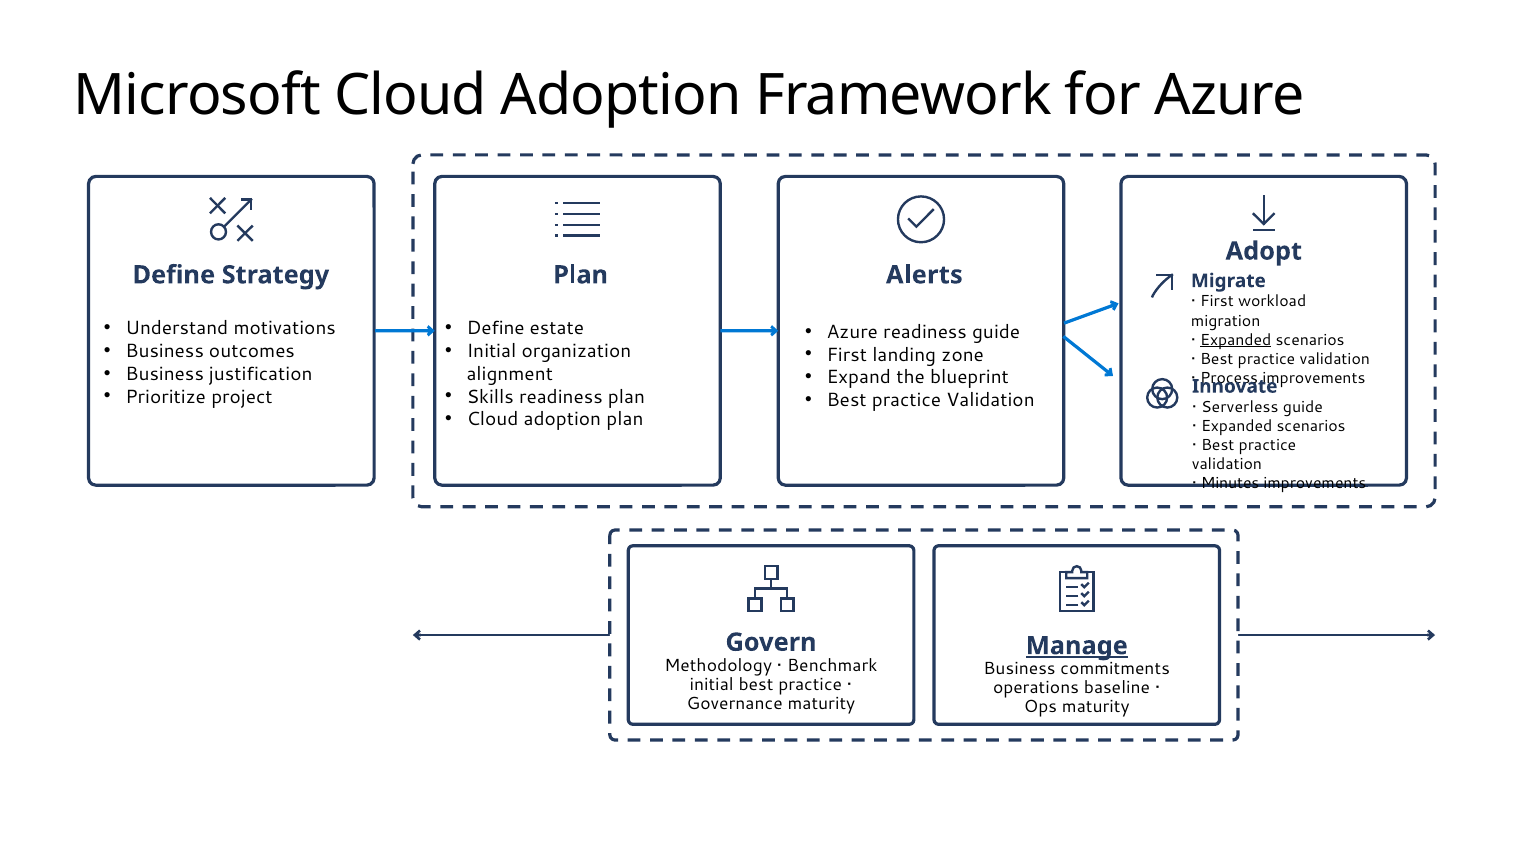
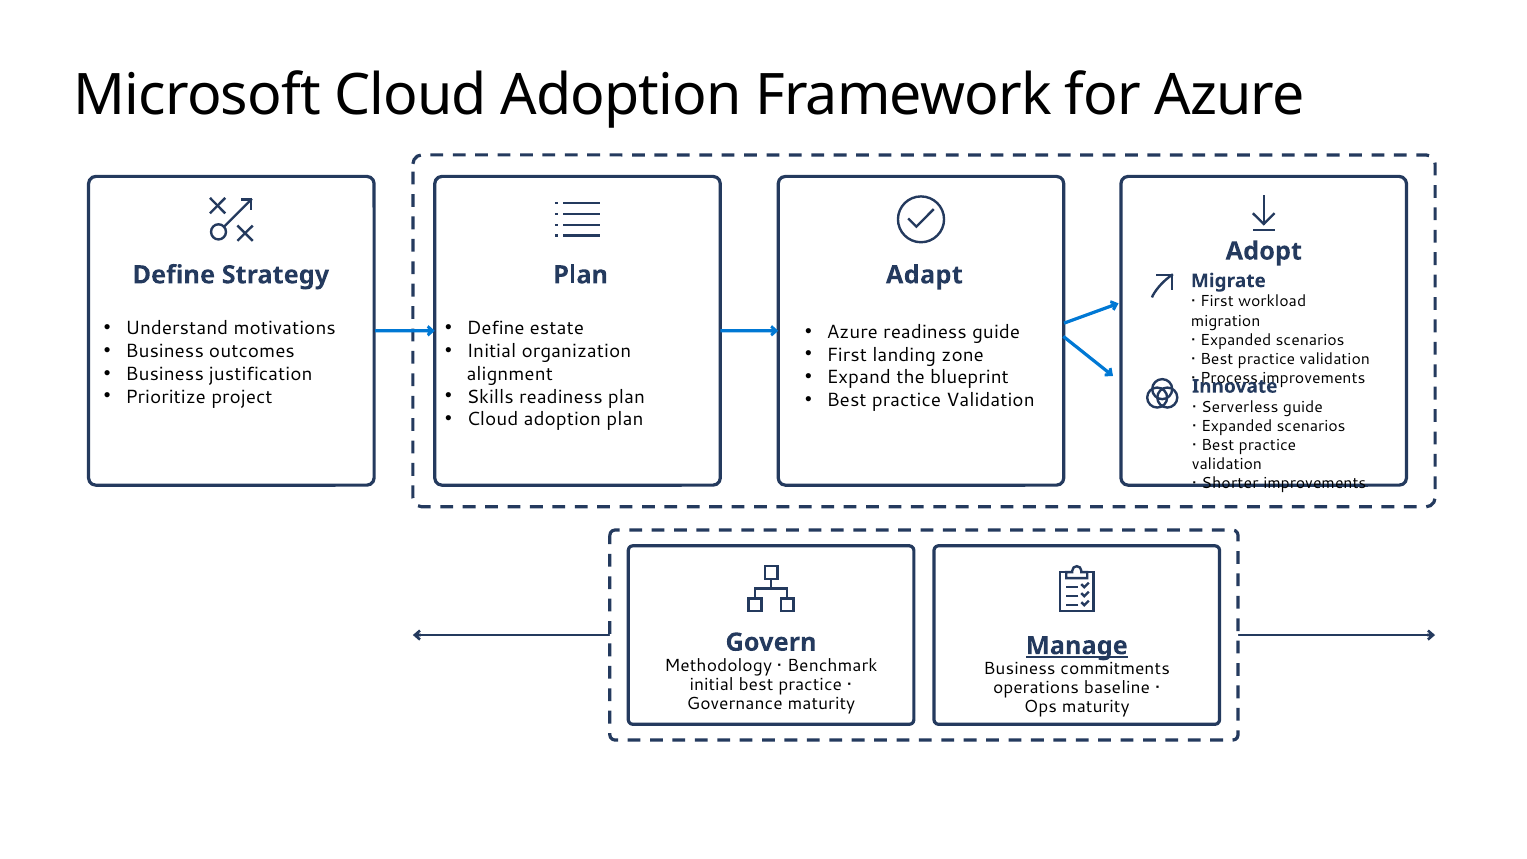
Alerts: Alerts -> Adapt
Expanded at (1236, 340) underline: present -> none
Minutes: Minutes -> Shorter
